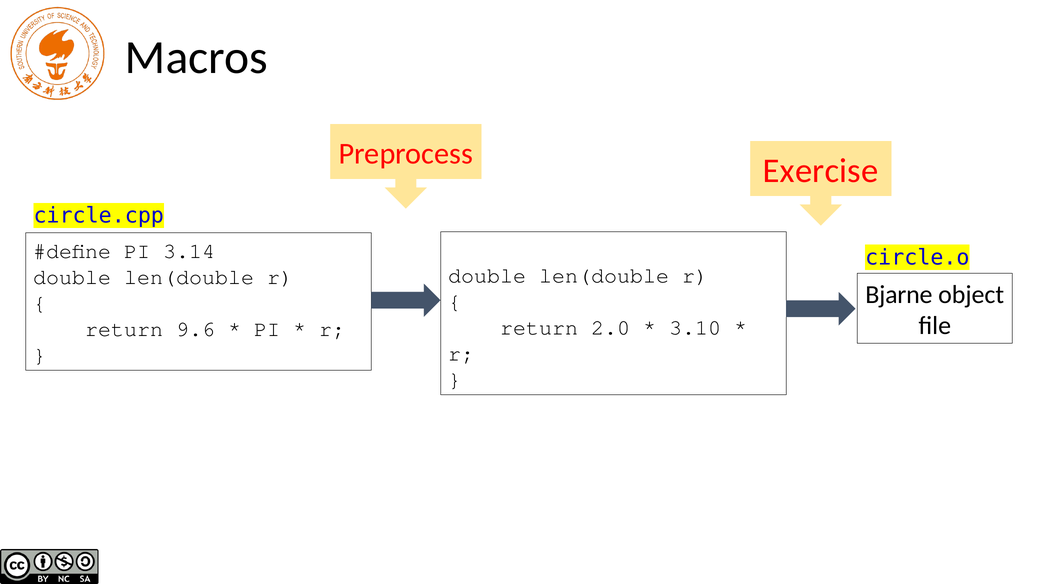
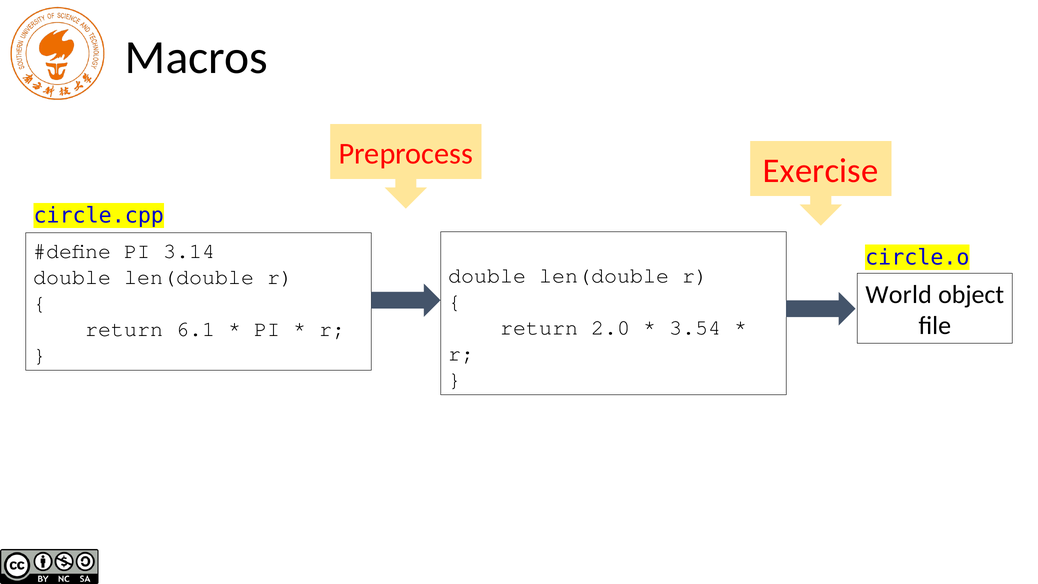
Bjarne: Bjarne -> World
3.10: 3.10 -> 3.54
9.6: 9.6 -> 6.1
